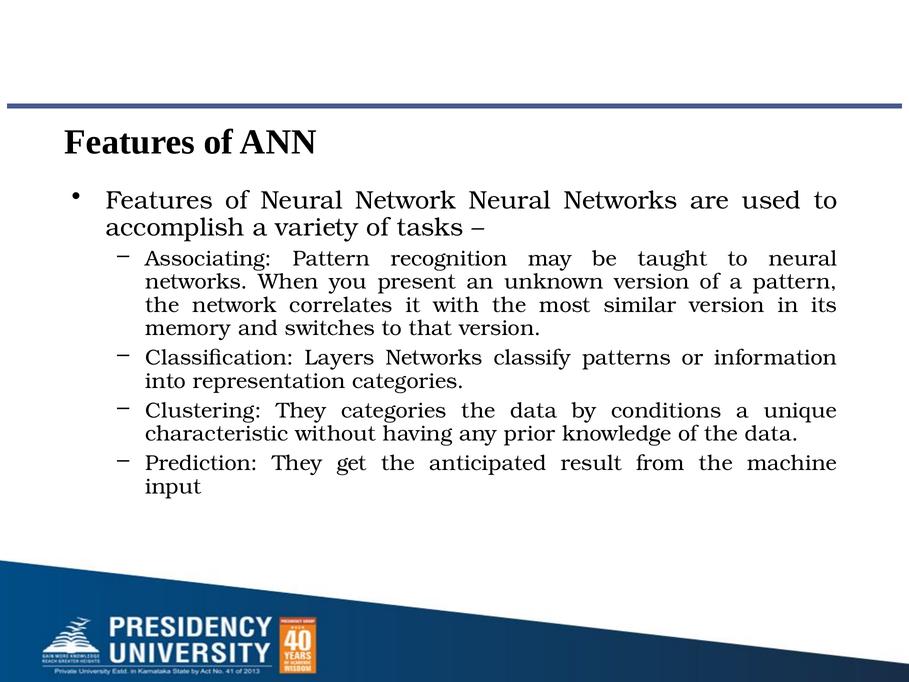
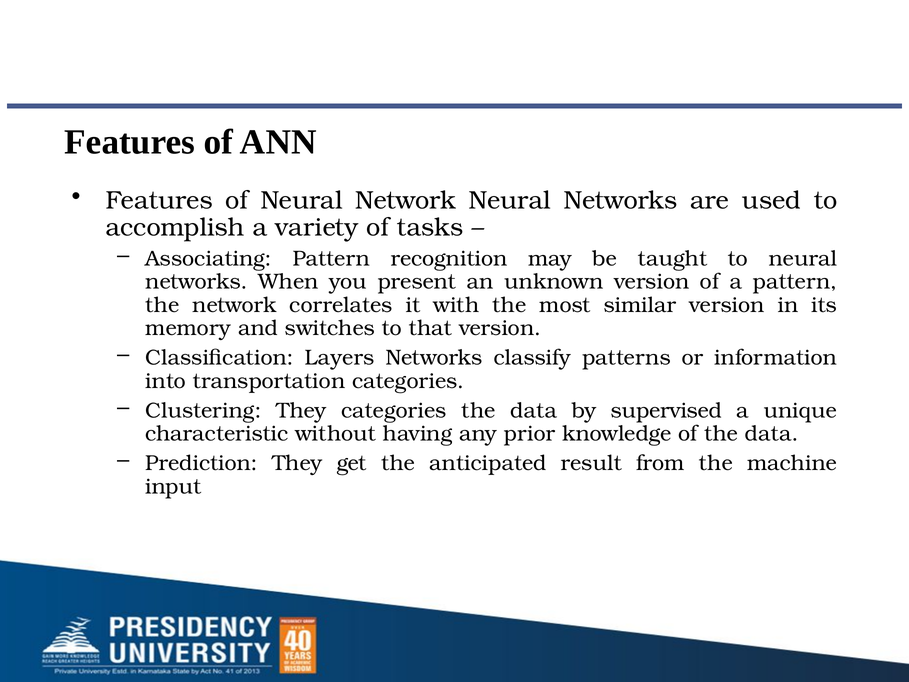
representation: representation -> transportation
conditions: conditions -> supervised
